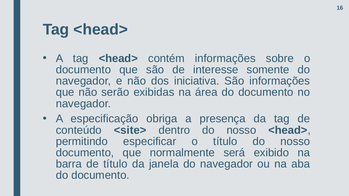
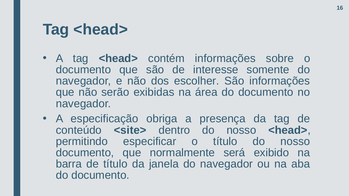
iniciativa: iniciativa -> escolher
